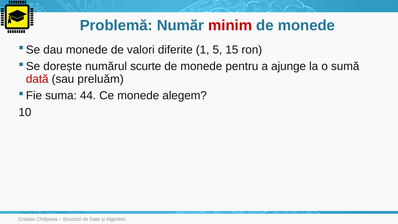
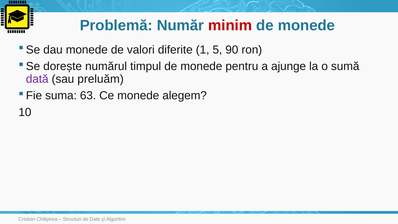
15: 15 -> 90
scurte: scurte -> timpul
dată colour: red -> purple
44: 44 -> 63
